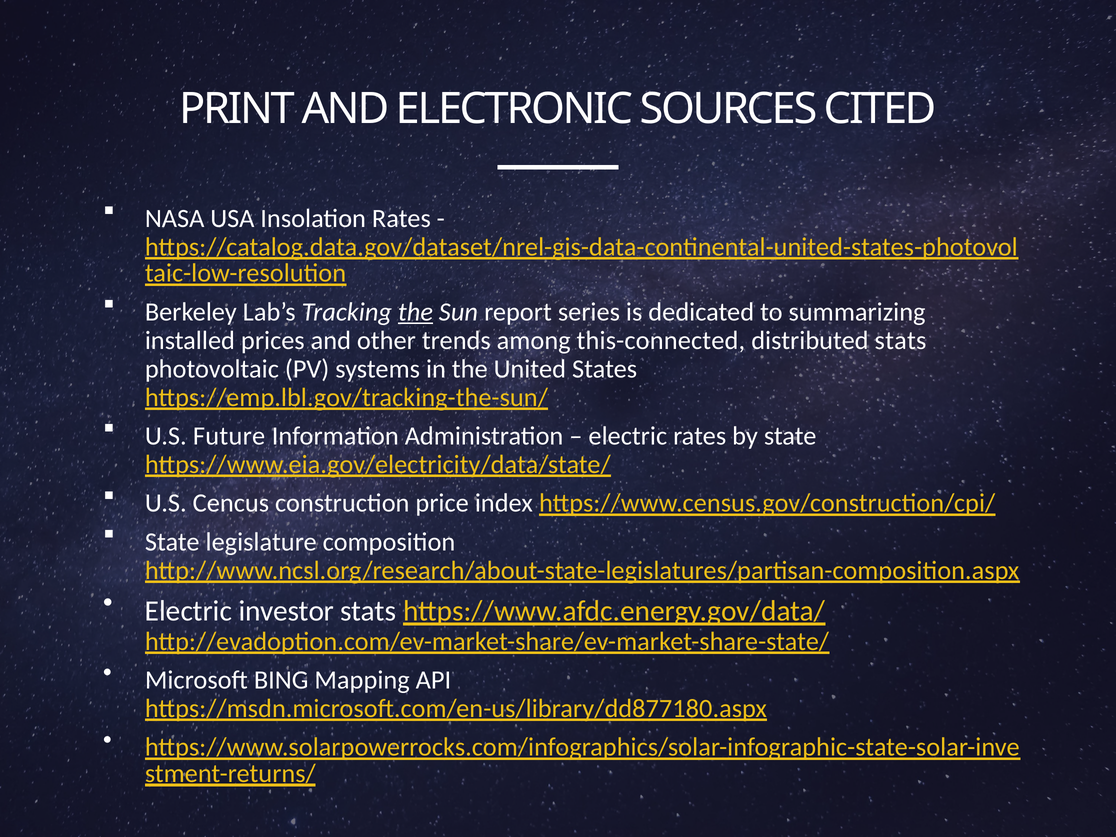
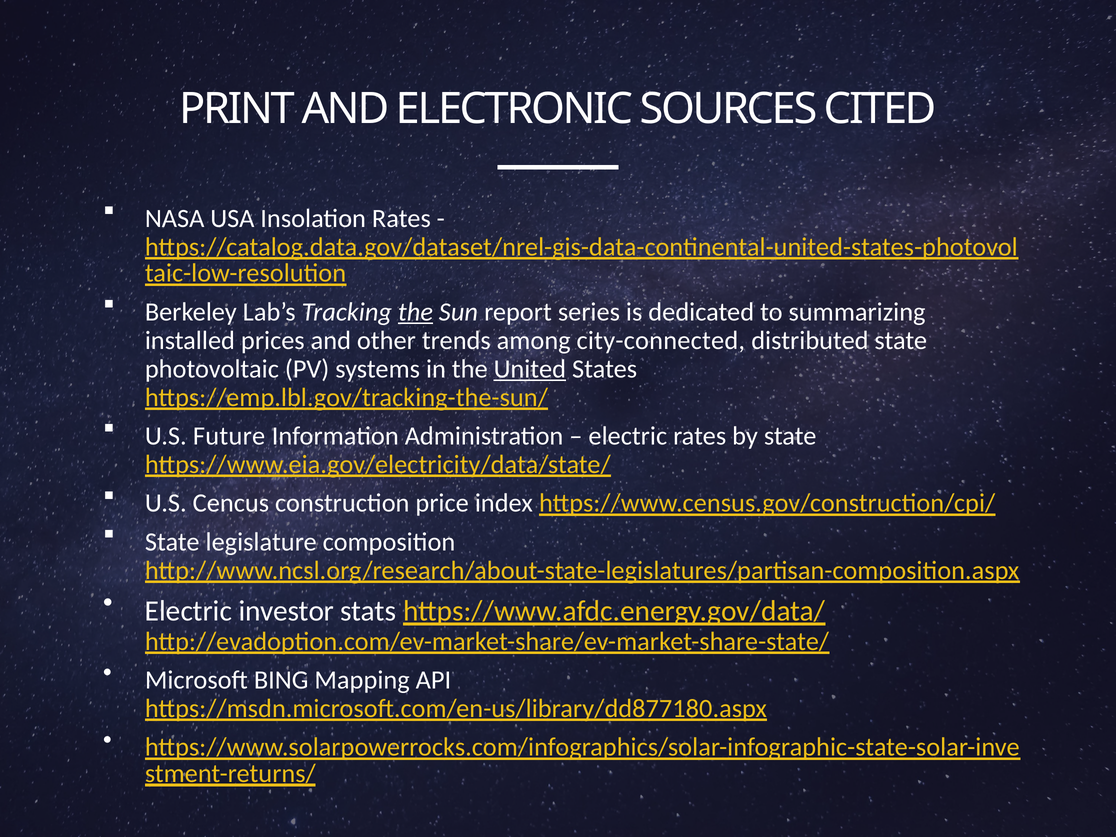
this-connected: this-connected -> city-connected
distributed stats: stats -> state
United underline: none -> present
